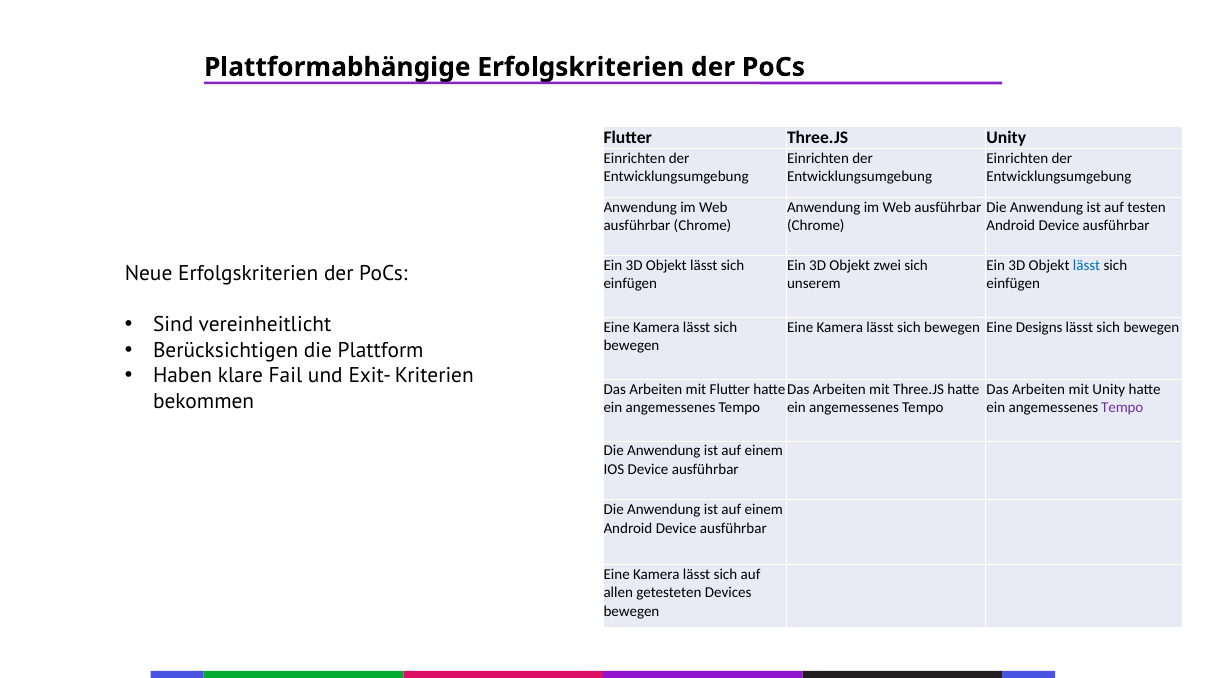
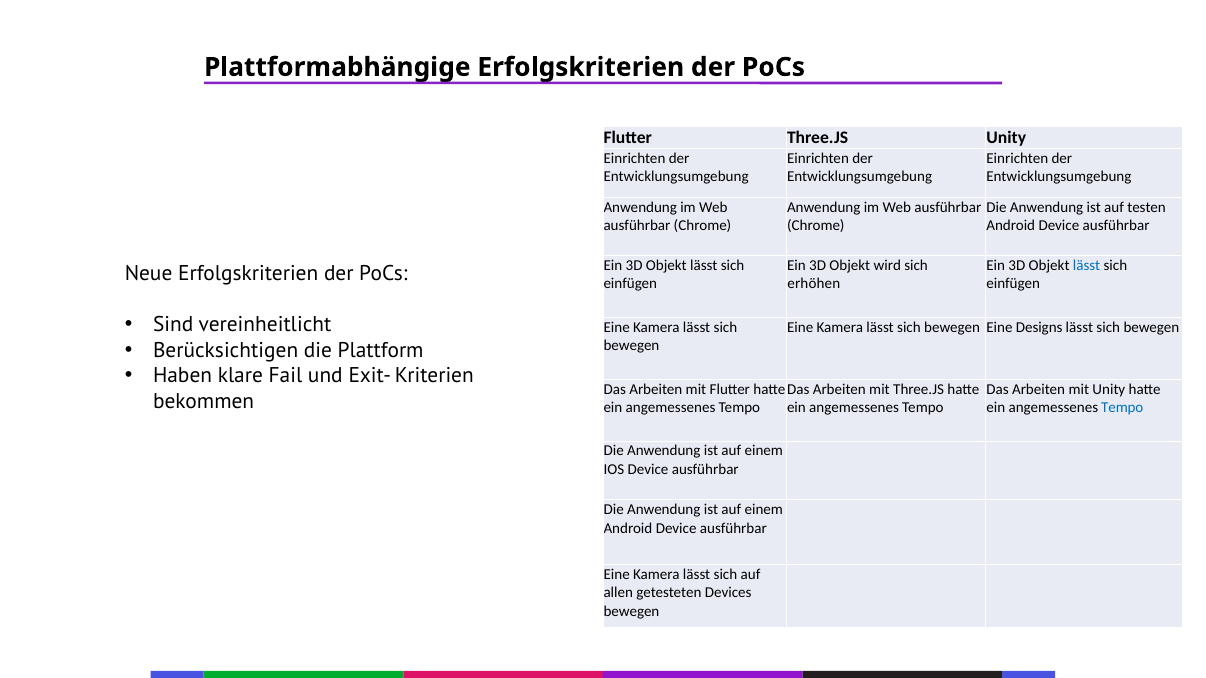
zwei: zwei -> wird
unserem: unserem -> erhöhen
Tempo at (1122, 408) colour: purple -> blue
